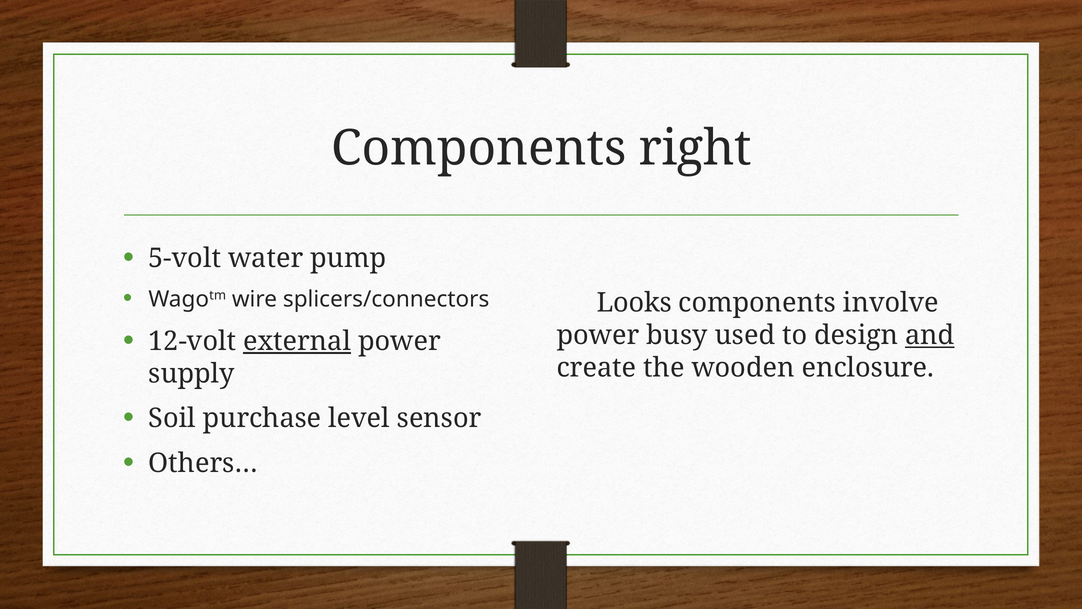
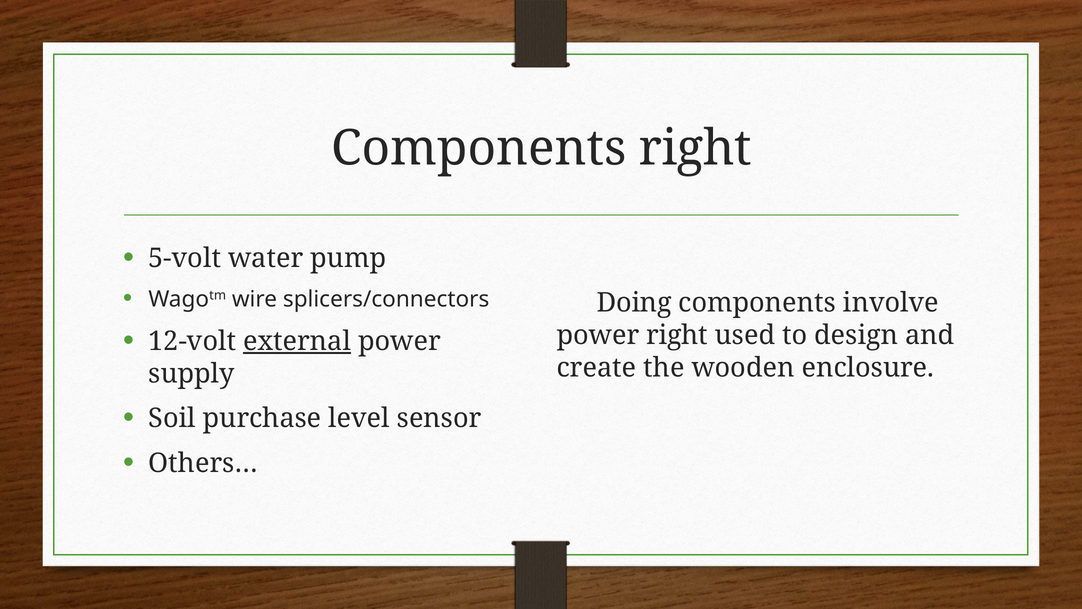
Looks: Looks -> Doing
power busy: busy -> right
and underline: present -> none
